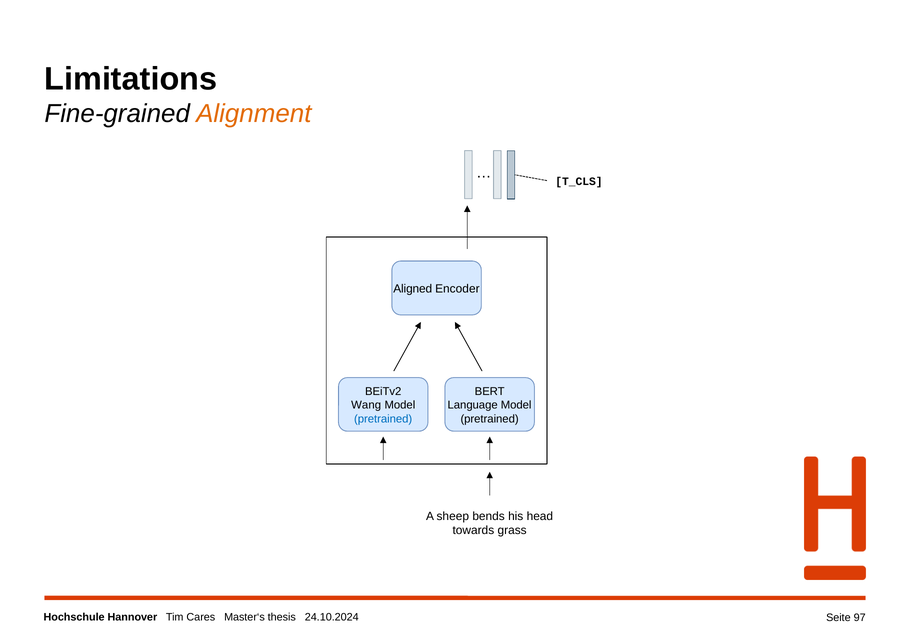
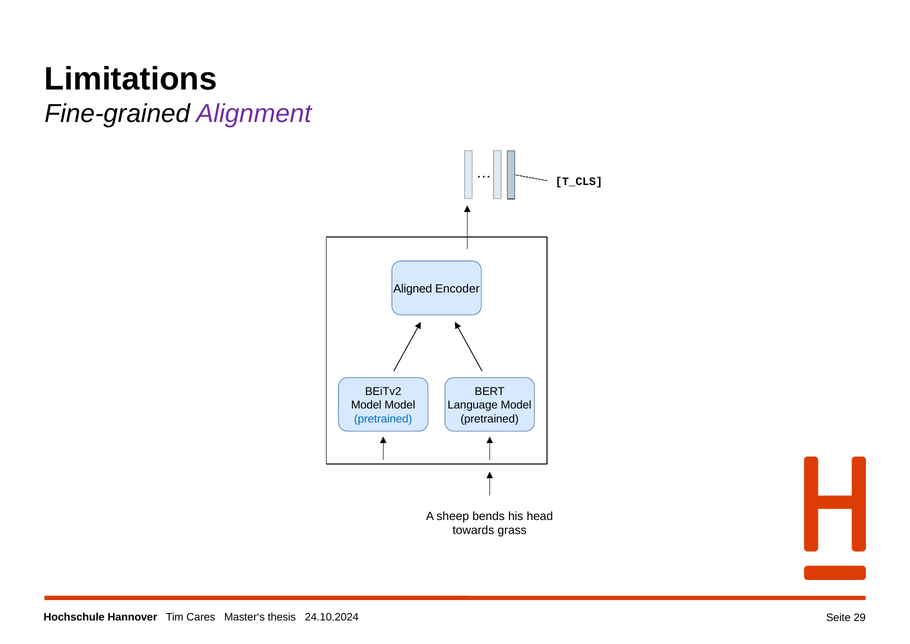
Alignment colour: orange -> purple
Wang at (366, 405): Wang -> Model
97: 97 -> 29
